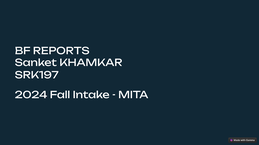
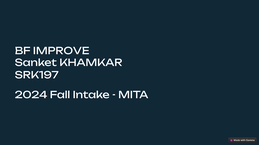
REPORTS: REPORTS -> IMPROVE
